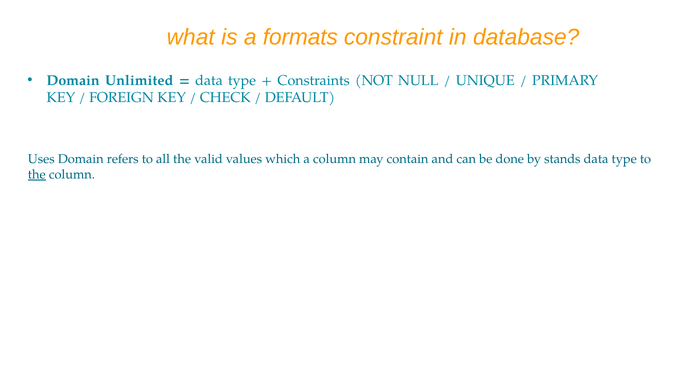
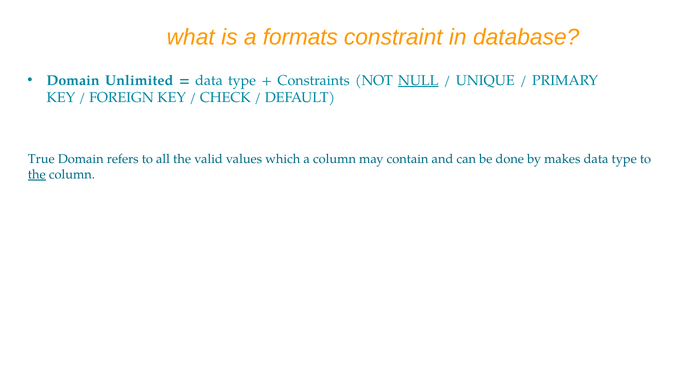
NULL underline: none -> present
Uses: Uses -> True
stands: stands -> makes
